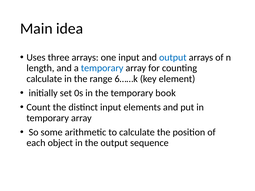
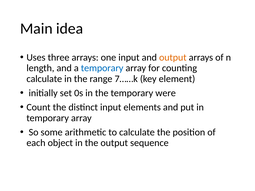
output at (173, 57) colour: blue -> orange
6……k: 6……k -> 7……k
book: book -> were
